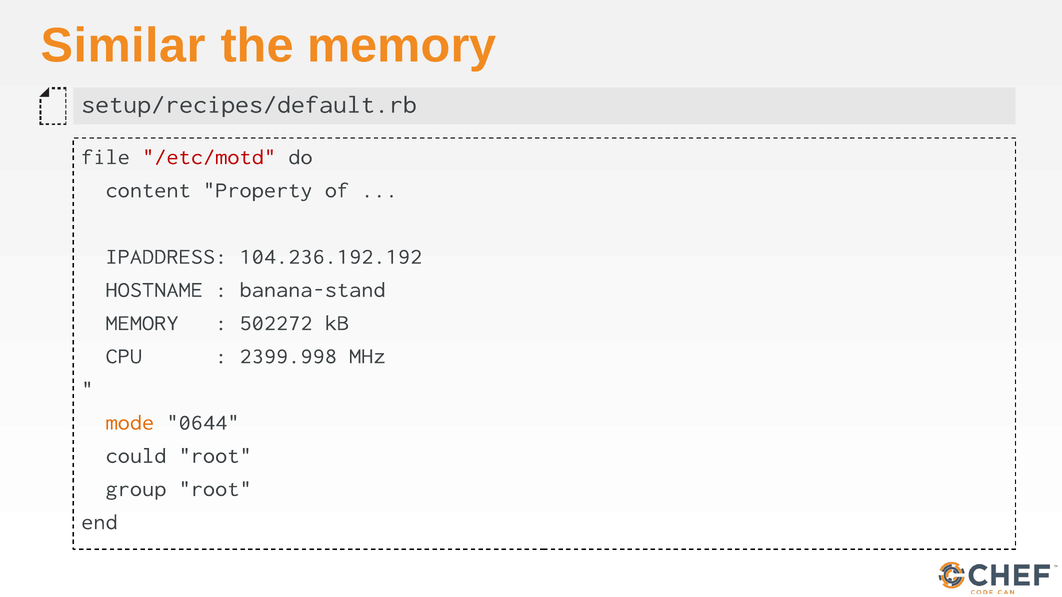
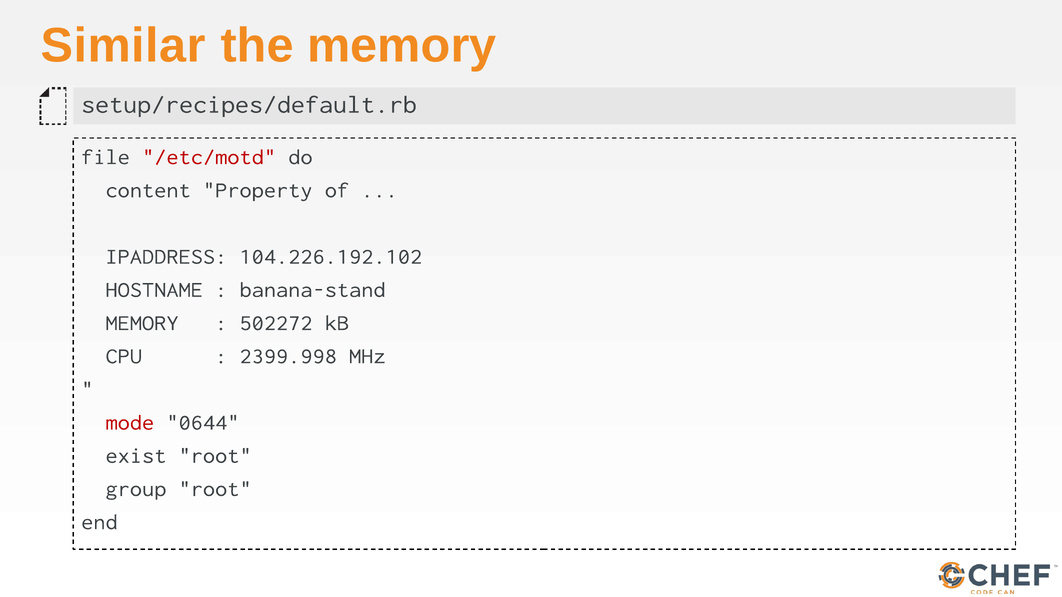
104.236.192.192: 104.236.192.192 -> 104.226.192.102
mode colour: orange -> red
could: could -> exist
